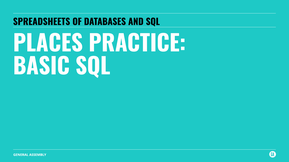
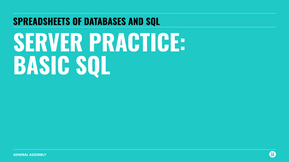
PLACES: PLACES -> SERVER
